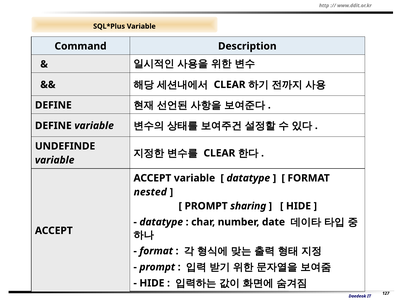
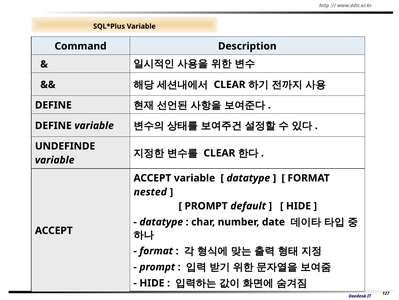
sharing: sharing -> default
